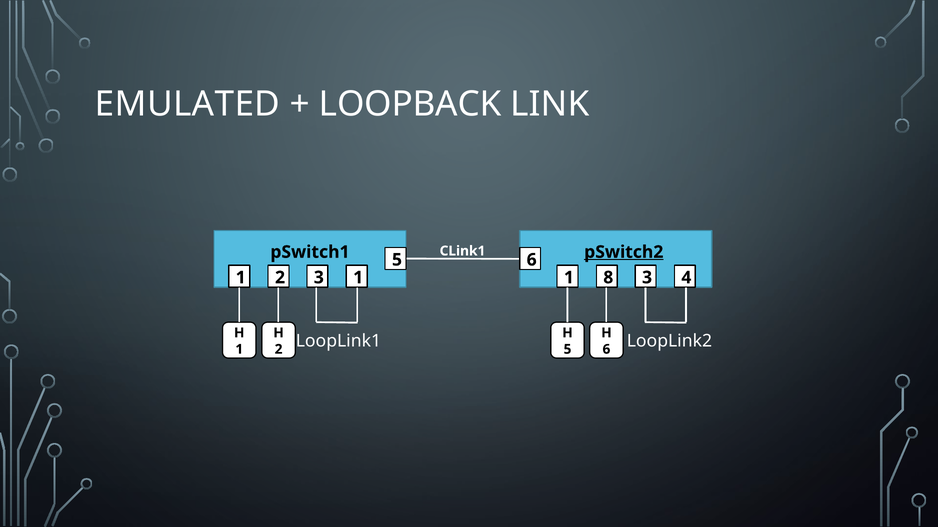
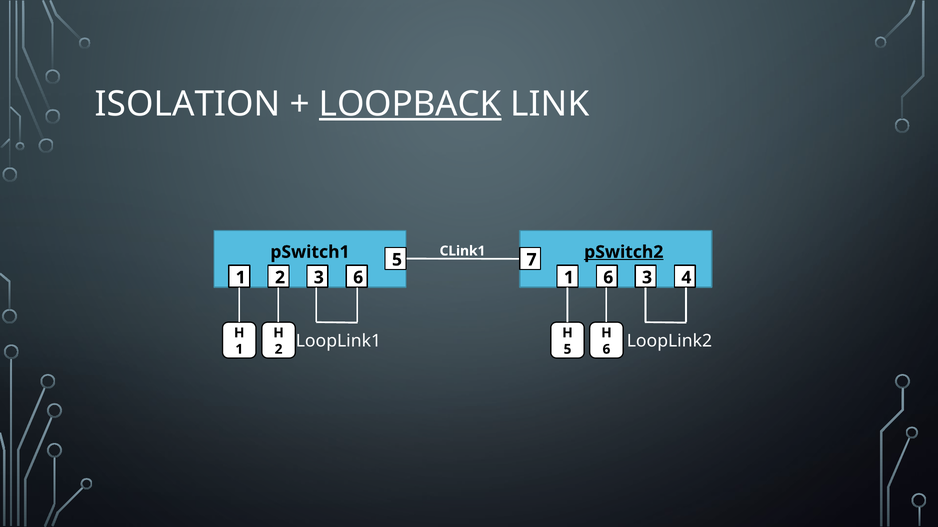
EMULATED: EMULATED -> ISOLATION
LOOPBACK underline: none -> present
5 6: 6 -> 7
3 1: 1 -> 6
1 8: 8 -> 6
